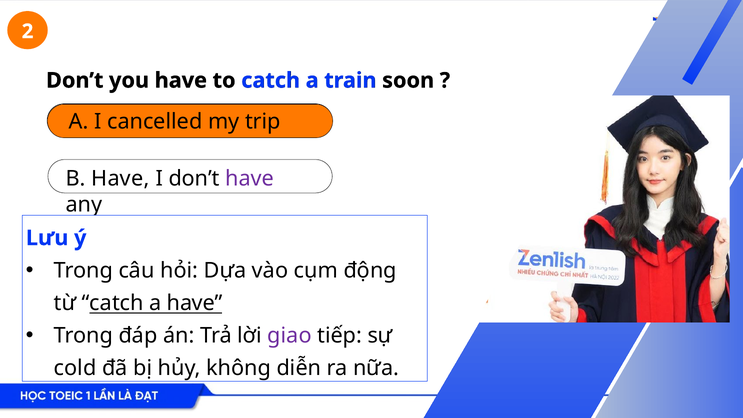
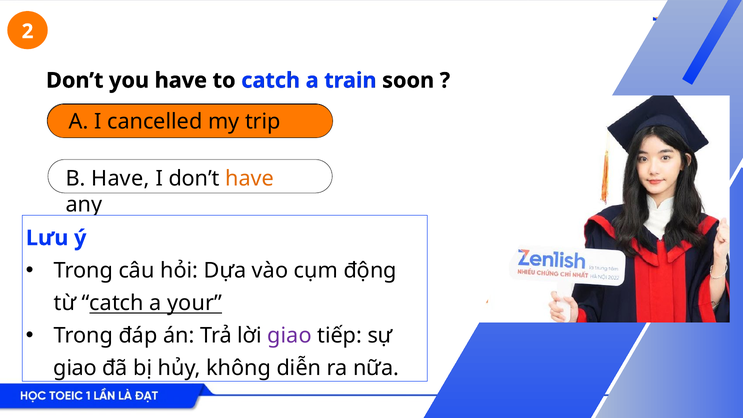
have at (250, 178) colour: purple -> orange
a have: have -> your
cold at (75, 368): cold -> giao
